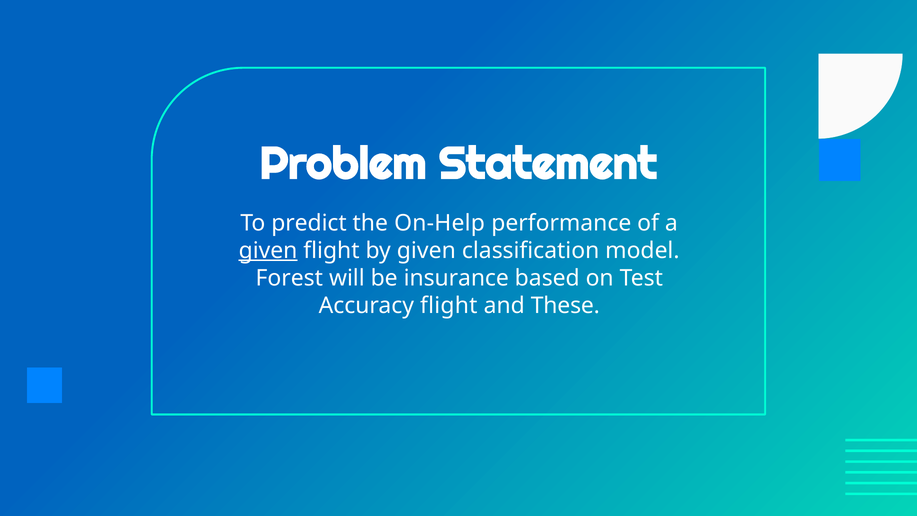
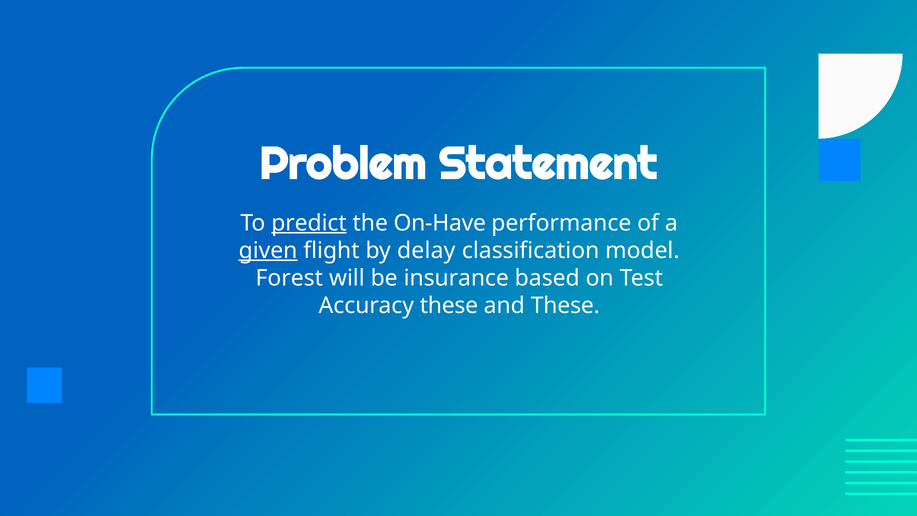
predict underline: none -> present
On-Help: On-Help -> On-Have
by given: given -> delay
Accuracy flight: flight -> these
